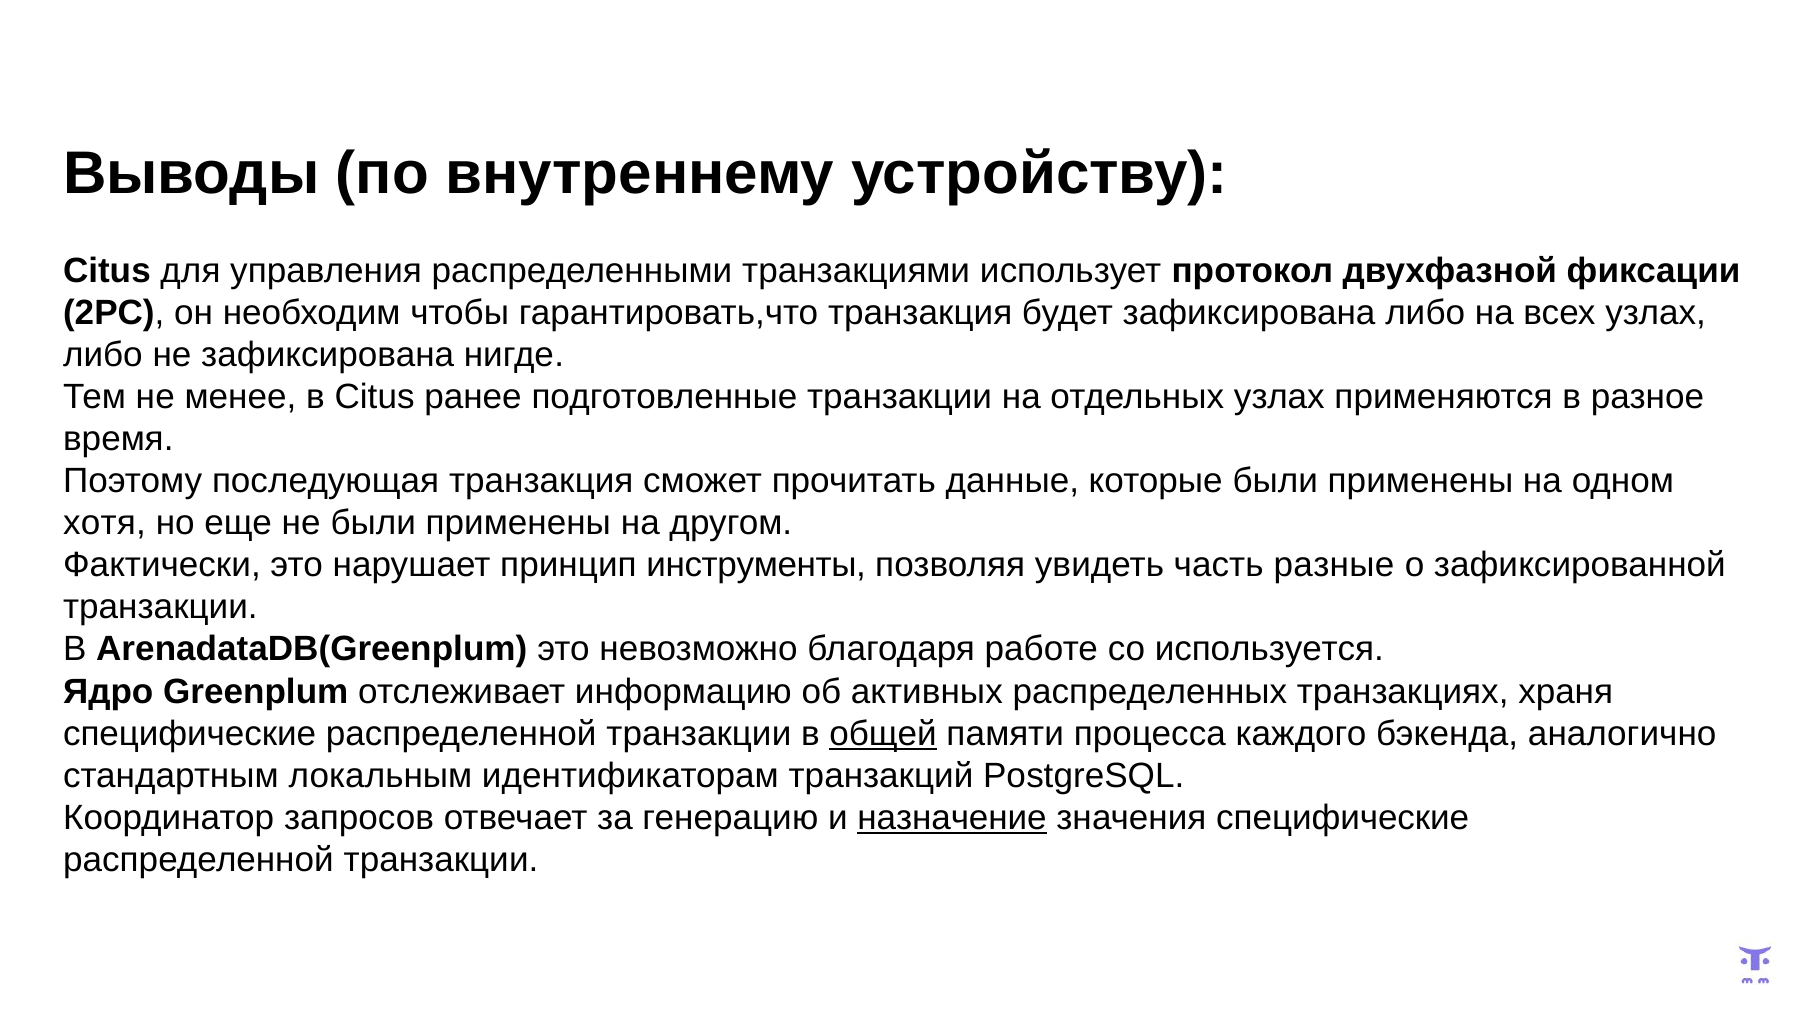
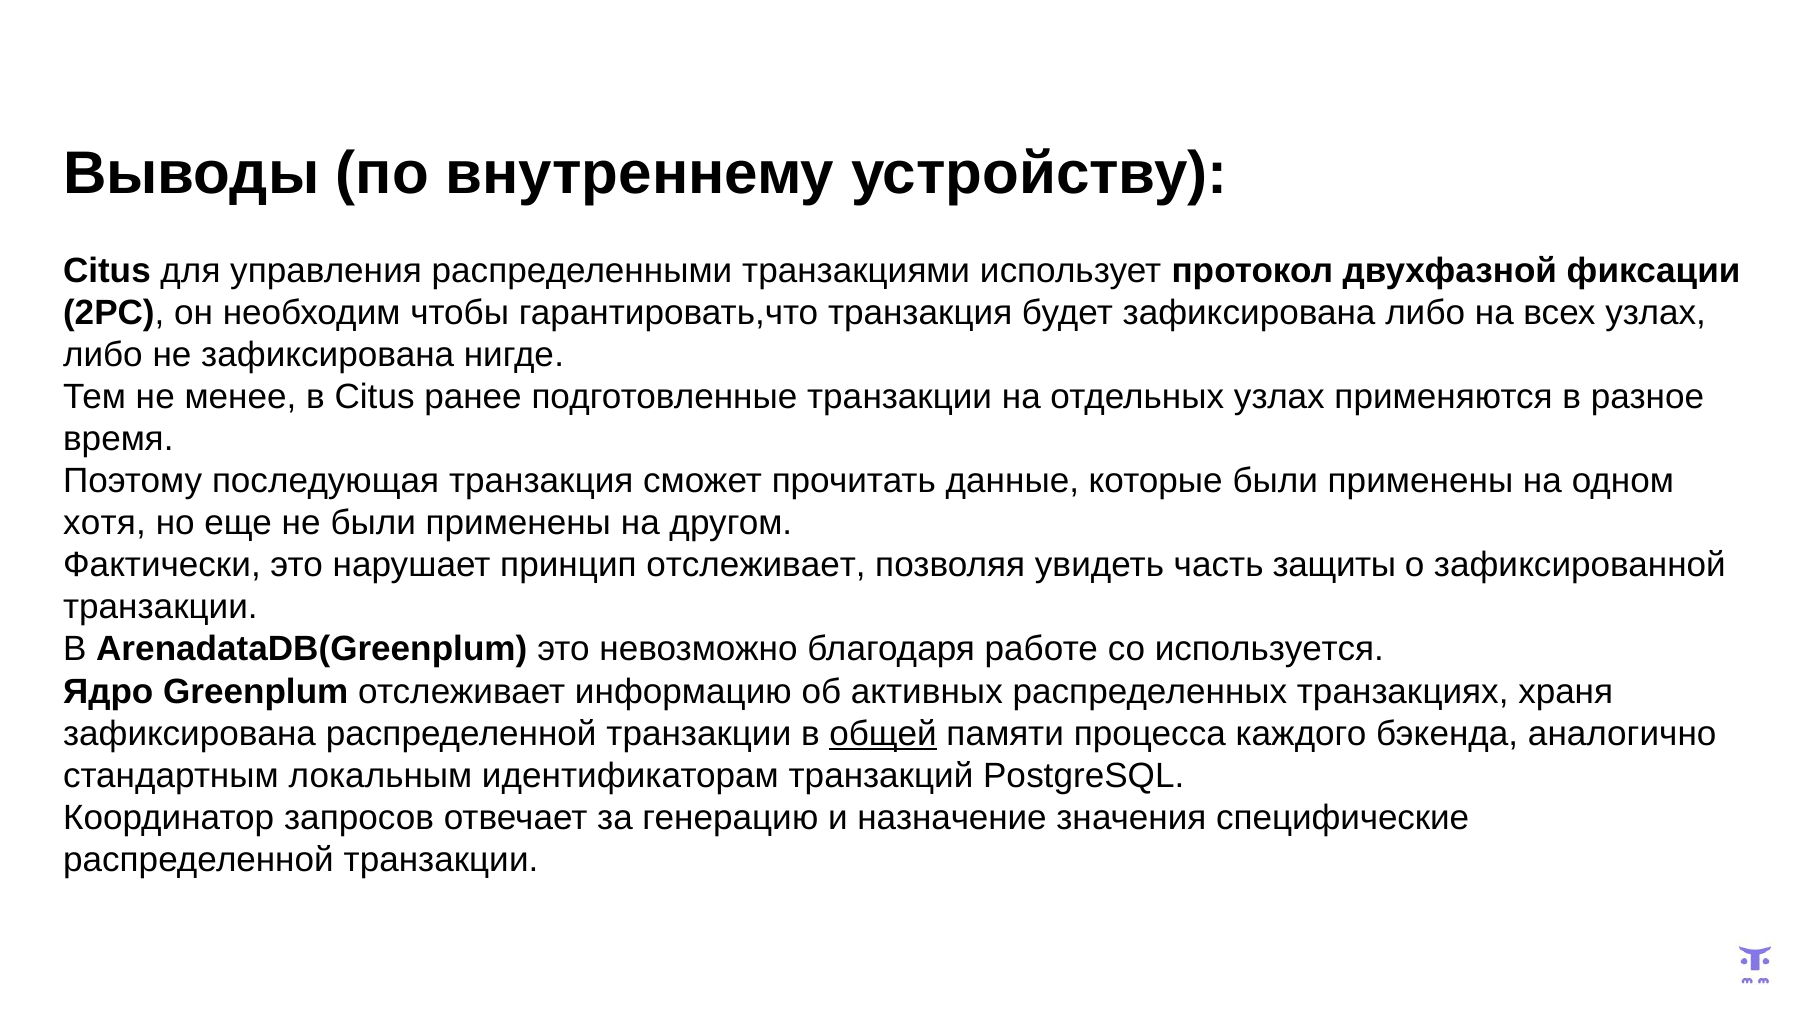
принцип инструменты: инструменты -> отслеживает
разные: разные -> защиты
специфические at (190, 734): специфические -> зафиксирована
назначение underline: present -> none
